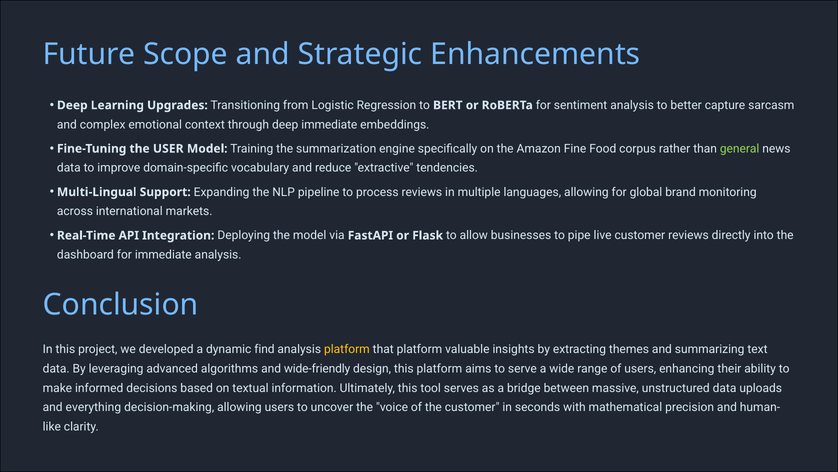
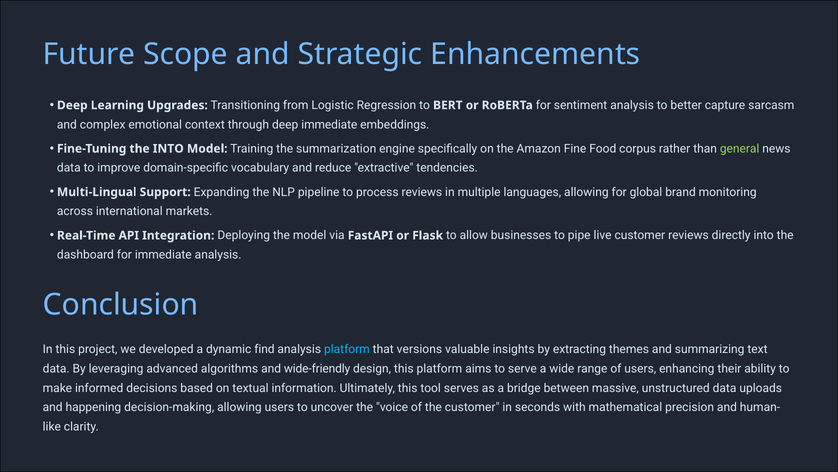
the USER: USER -> INTO
platform at (347, 349) colour: yellow -> light blue
that platform: platform -> versions
everything: everything -> happening
